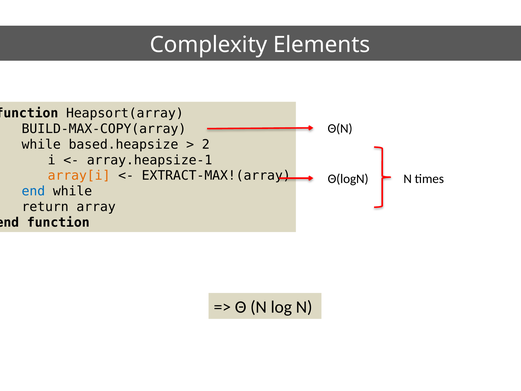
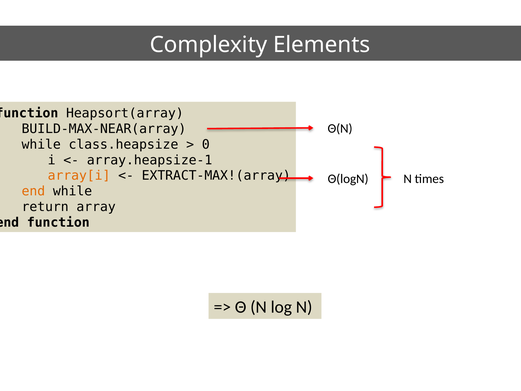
BUILD-MAX-COPY(array: BUILD-MAX-COPY(array -> BUILD-MAX-NEAR(array
based.heapsize: based.heapsize -> class.heapsize
2: 2 -> 0
end at (33, 191) colour: blue -> orange
